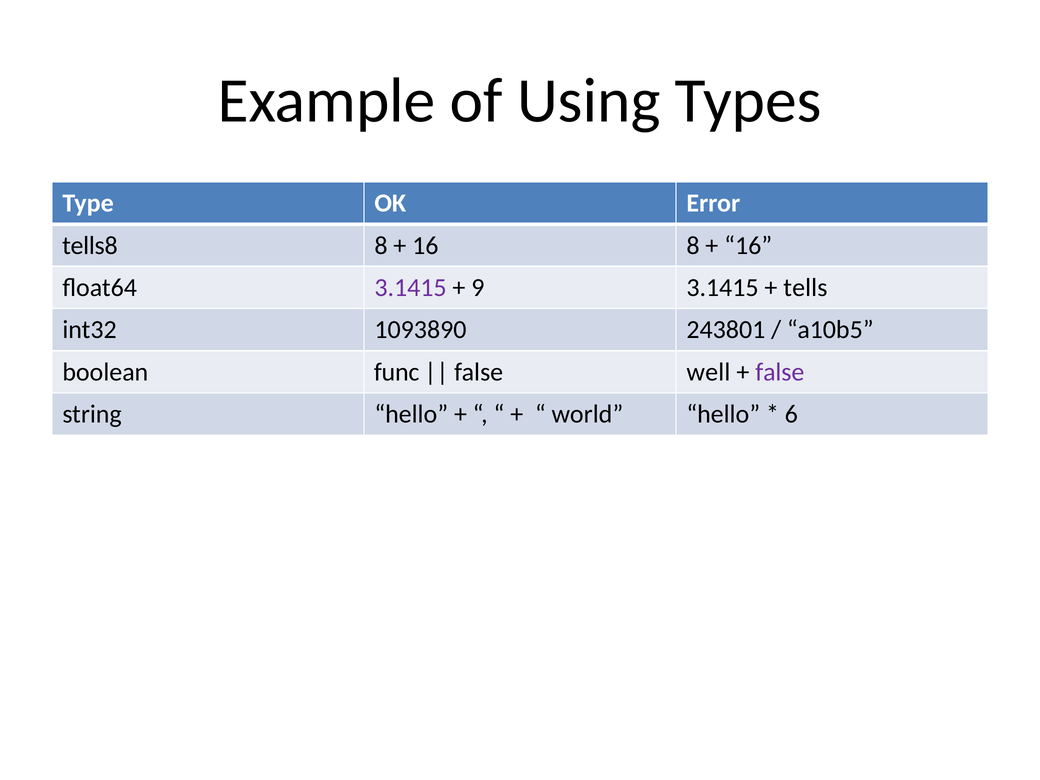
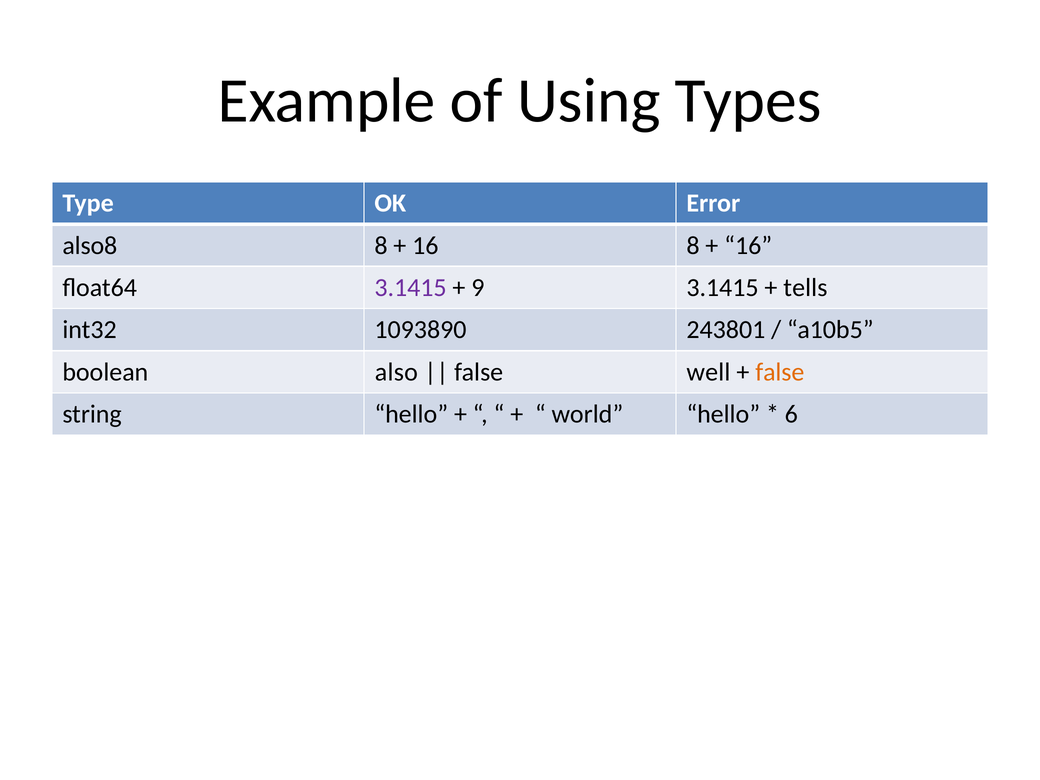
tells8: tells8 -> also8
func: func -> also
false at (780, 372) colour: purple -> orange
